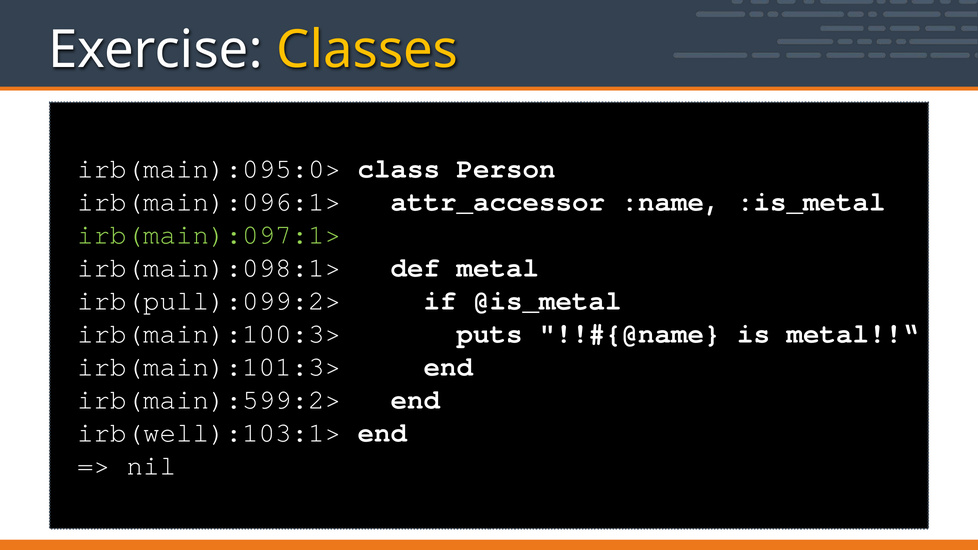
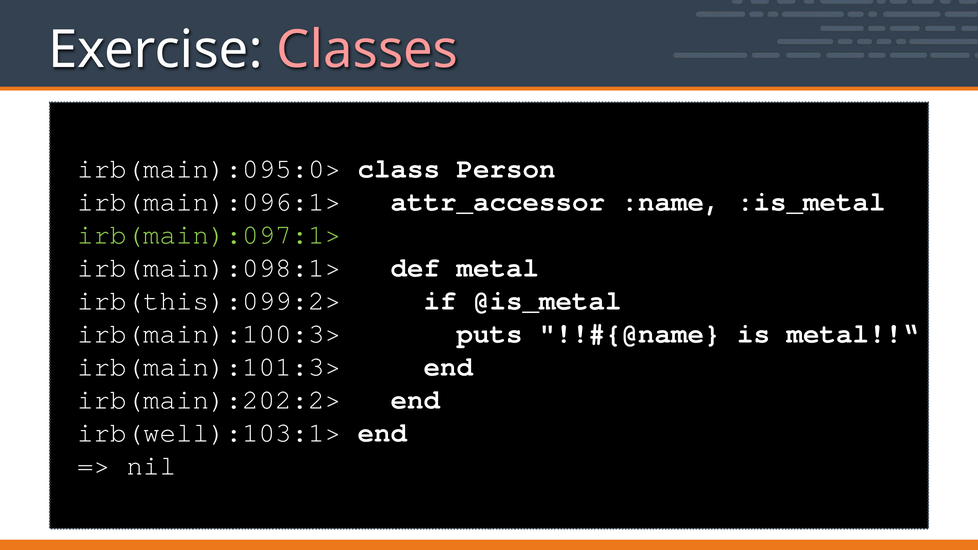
Classes colour: yellow -> pink
irb(pull):099:2>: irb(pull):099:2> -> irb(this):099:2>
irb(main):599:2>: irb(main):599:2> -> irb(main):202:2>
